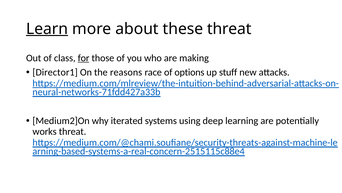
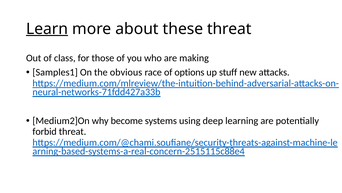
for underline: present -> none
Director1: Director1 -> Samples1
reasons: reasons -> obvious
iterated: iterated -> become
works: works -> forbid
